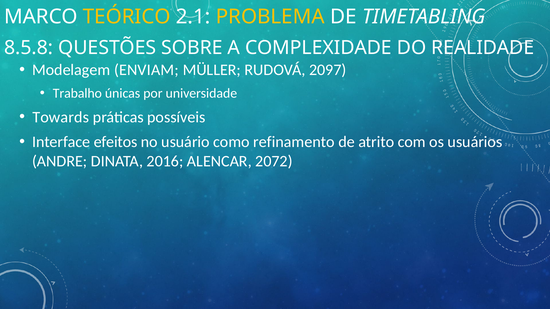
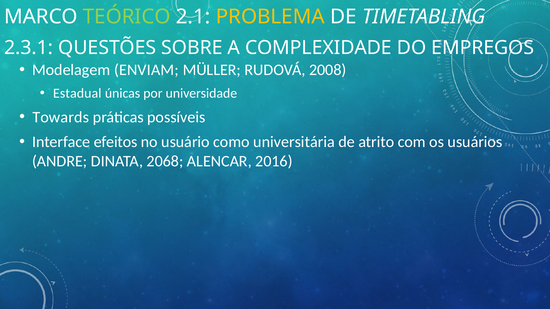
TEÓRICO colour: yellow -> light green
8.5.8: 8.5.8 -> 2.3.1
REALIDADE: REALIDADE -> EMPREGOS
2097: 2097 -> 2008
Trabalho: Trabalho -> Estadual
refinamento: refinamento -> universitária
2016: 2016 -> 2068
2072: 2072 -> 2016
